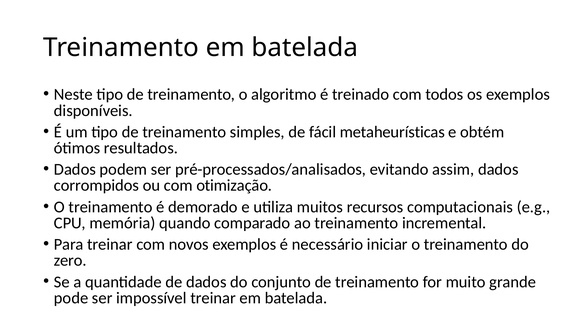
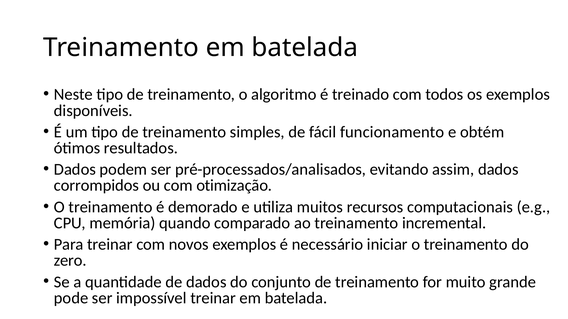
metaheurísticas: metaheurísticas -> funcionamento
